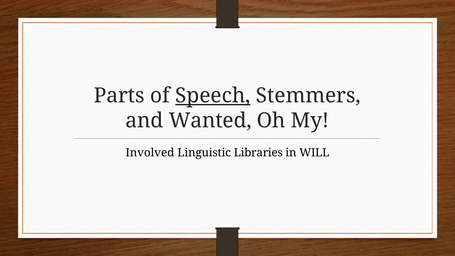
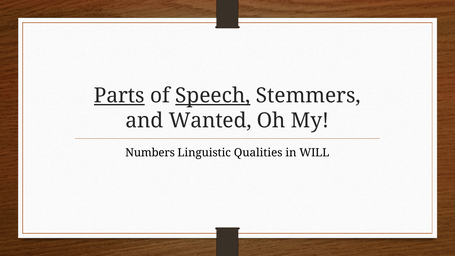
Parts underline: none -> present
Involved: Involved -> Numbers
Libraries: Libraries -> Qualities
